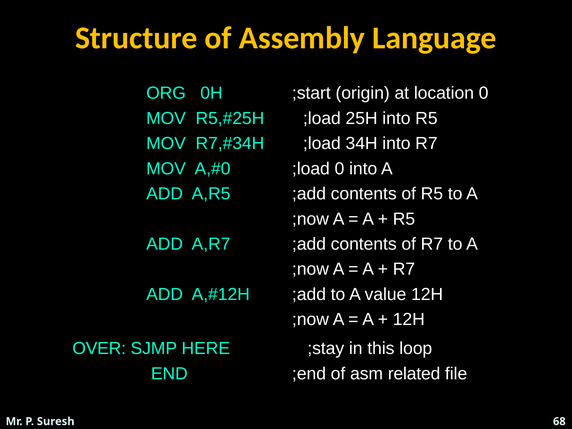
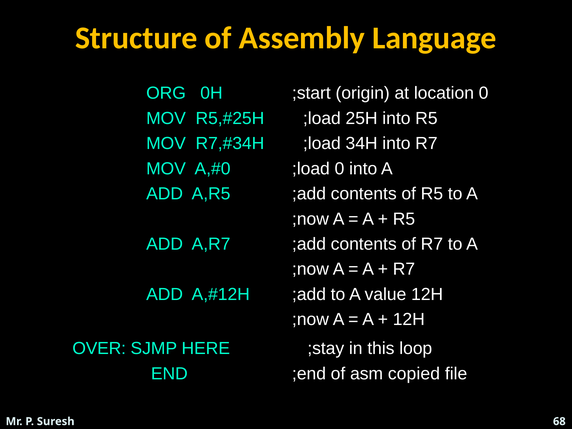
related: related -> copied
